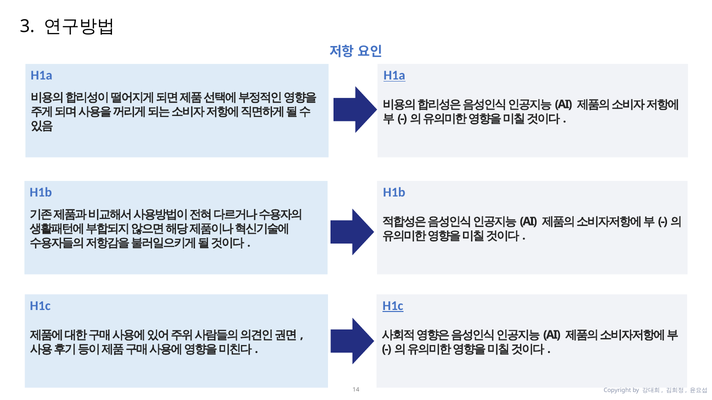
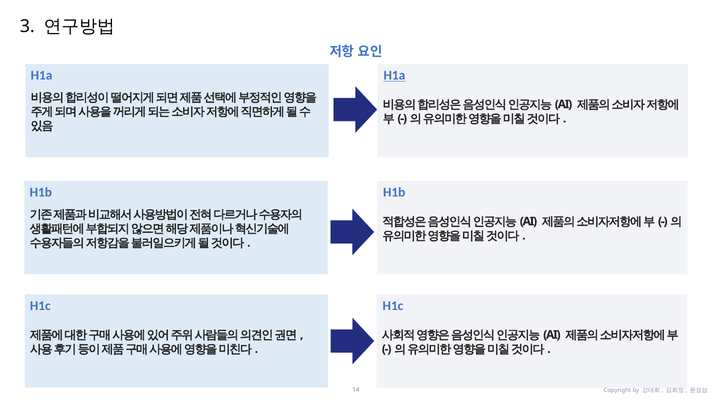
H1c at (393, 306) underline: present -> none
